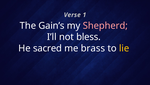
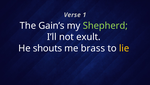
Shepherd colour: pink -> light green
bless: bless -> exult
sacred: sacred -> shouts
